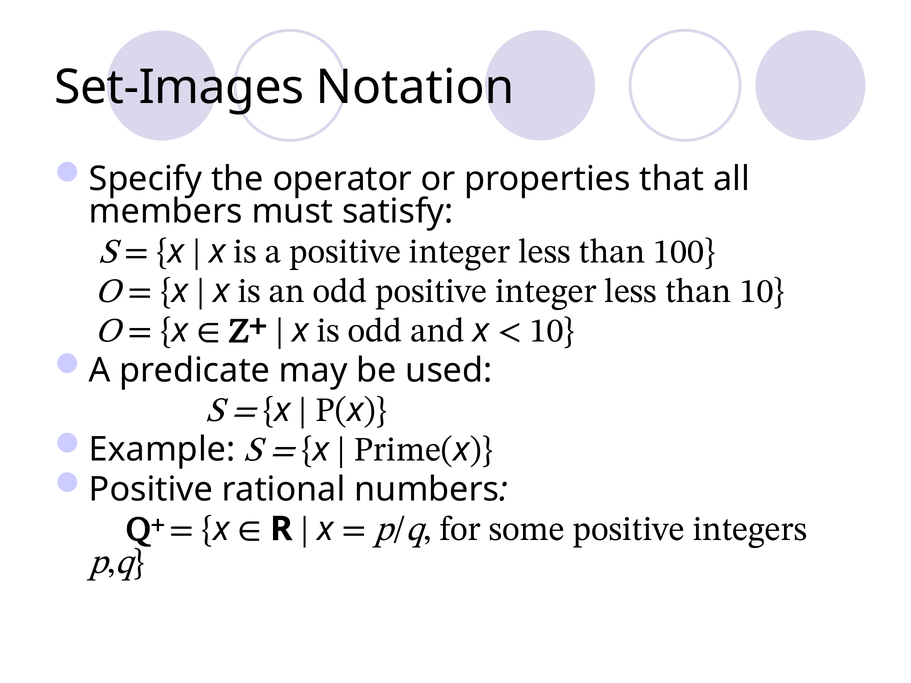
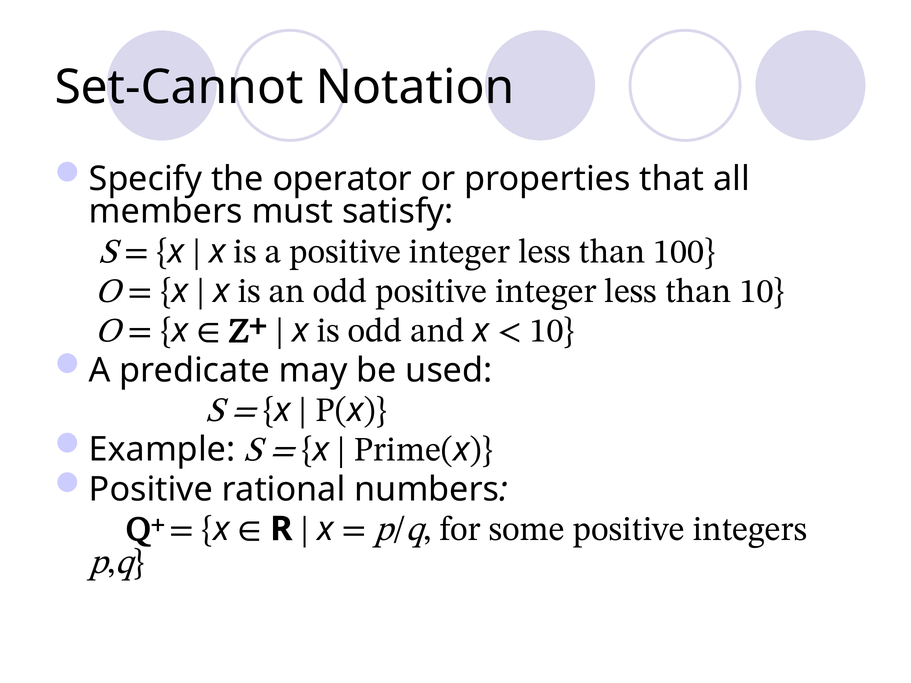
Set-Images: Set-Images -> Set-Cannot
